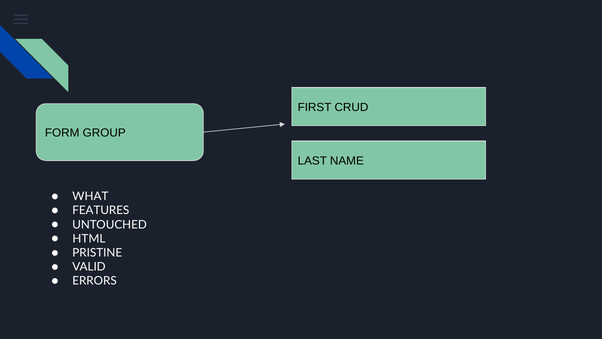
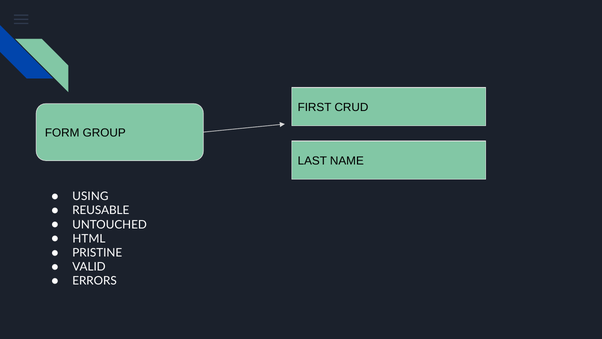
WHAT: WHAT -> USING
FEATURES: FEATURES -> REUSABLE
